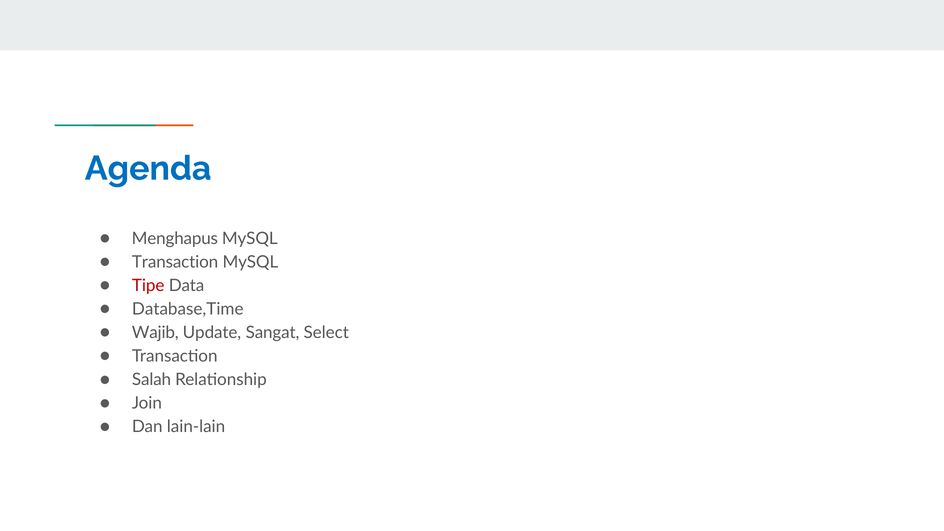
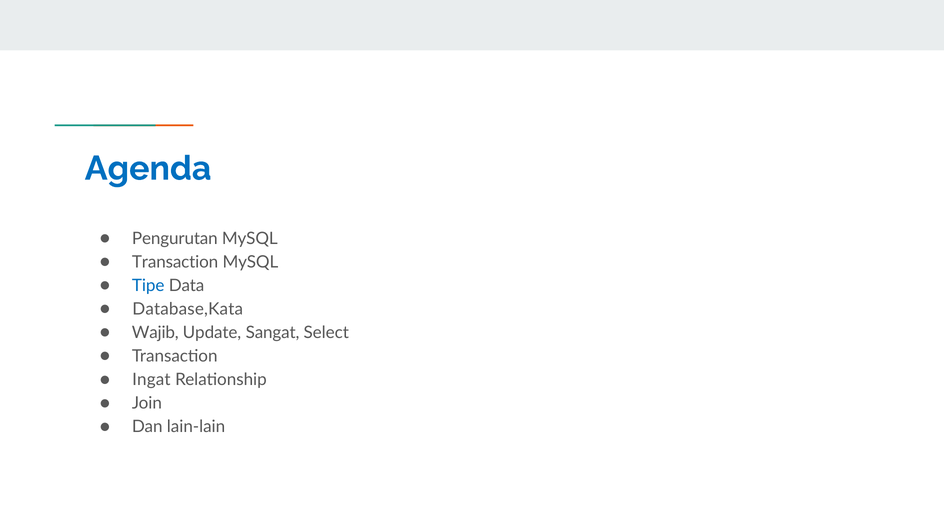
Menghapus: Menghapus -> Pengurutan
Tipe colour: red -> blue
Database,Time: Database,Time -> Database,Kata
Salah: Salah -> Ingat
